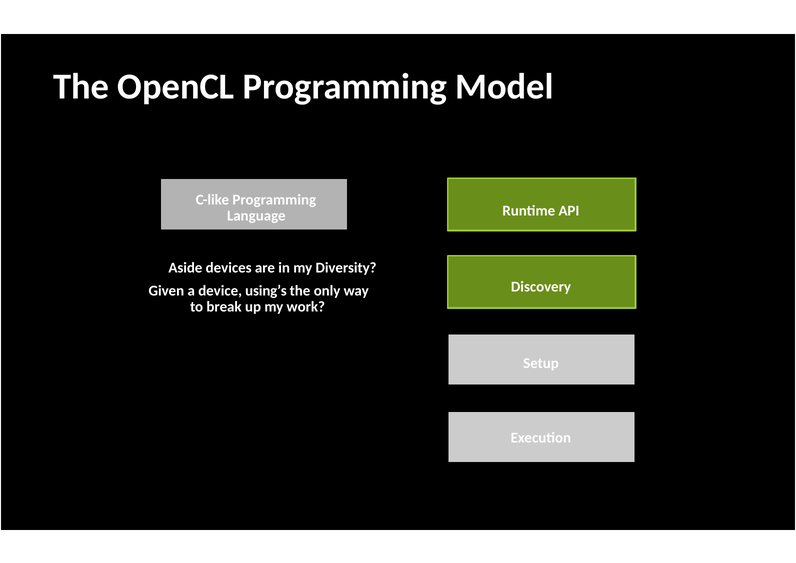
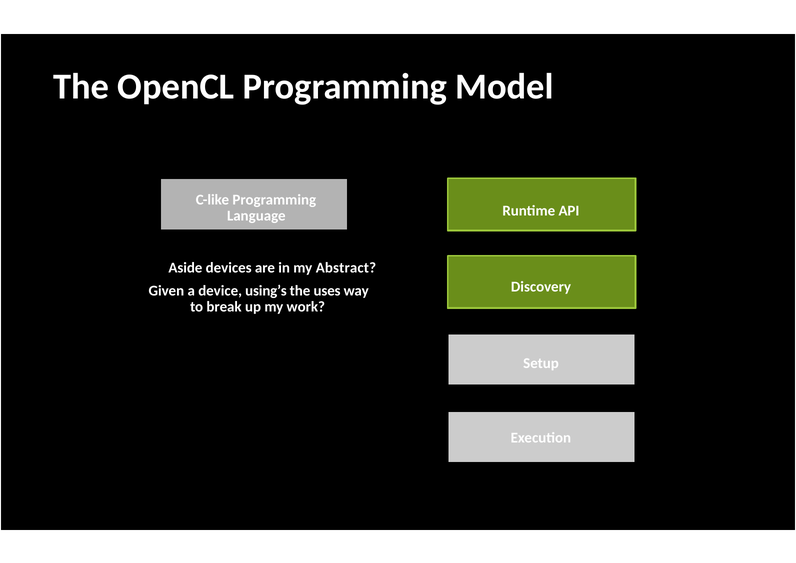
Diversity: Diversity -> Abstract
only: only -> uses
